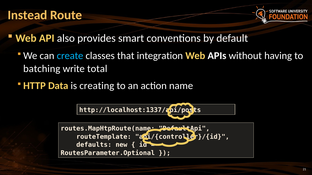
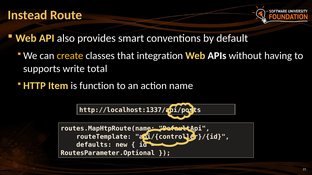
create colour: light blue -> yellow
batching: batching -> supports
Data: Data -> Item
creating: creating -> function
